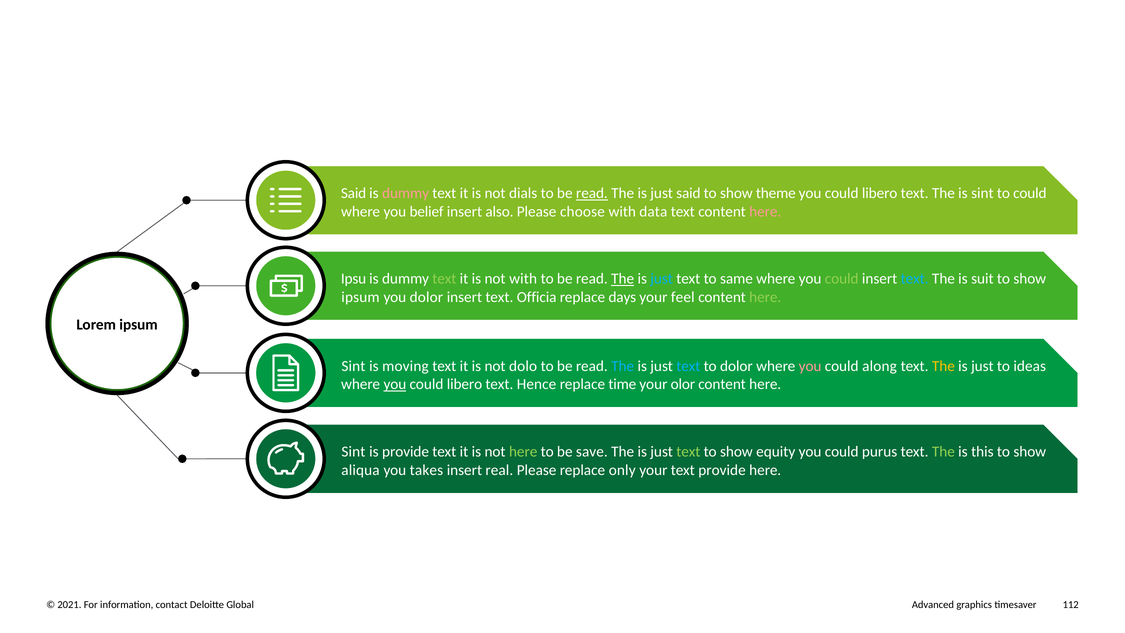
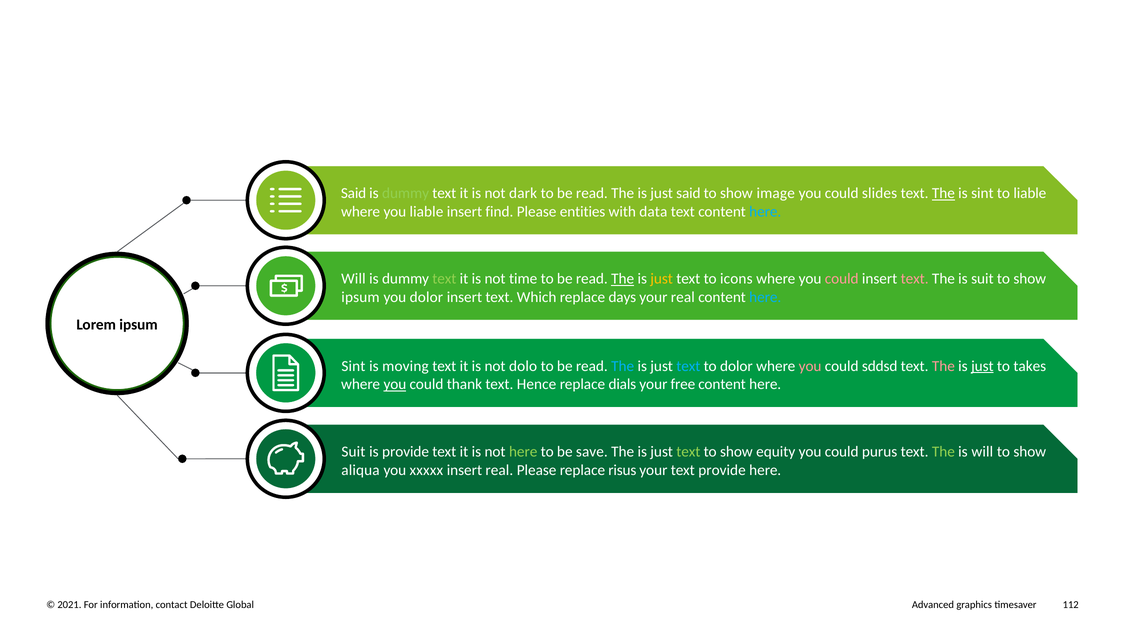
dummy at (406, 193) colour: pink -> light green
dials: dials -> dark
read at (592, 193) underline: present -> none
theme: theme -> image
libero at (880, 193): libero -> slides
The at (943, 193) underline: none -> present
to could: could -> liable
you belief: belief -> liable
also: also -> find
choose: choose -> entities
here at (765, 212) colour: pink -> light blue
Ipsu at (354, 279): Ipsu -> Will
not with: with -> time
just at (662, 279) colour: light blue -> yellow
same: same -> icons
could at (842, 279) colour: light green -> pink
text at (915, 279) colour: light blue -> pink
Officia: Officia -> Which
your feel: feel -> real
here at (765, 297) colour: light green -> light blue
along: along -> sddsd
The at (943, 366) colour: yellow -> pink
just at (982, 366) underline: none -> present
ideas: ideas -> takes
libero at (464, 384): libero -> thank
time: time -> dials
olor: olor -> free
Sint at (353, 452): Sint -> Suit
is this: this -> will
takes: takes -> xxxxx
only: only -> risus
